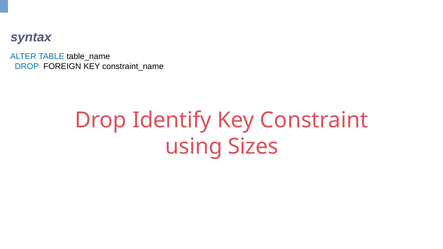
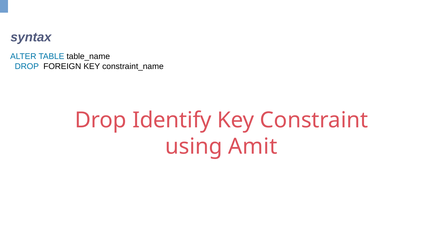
Sizes: Sizes -> Amit
